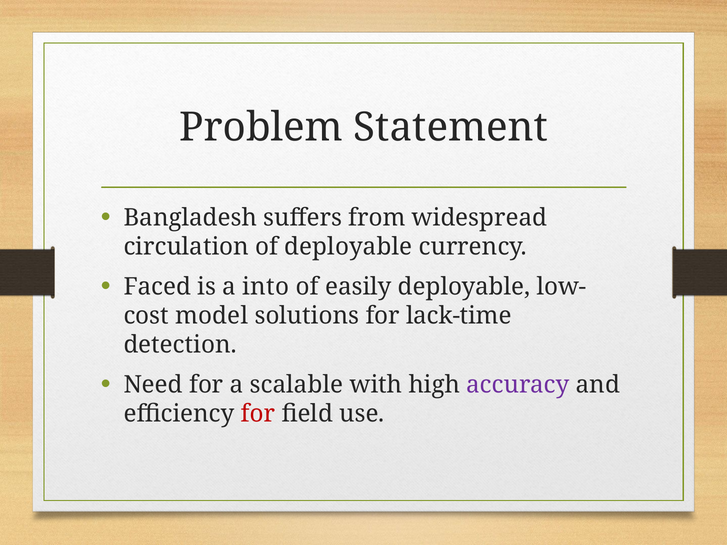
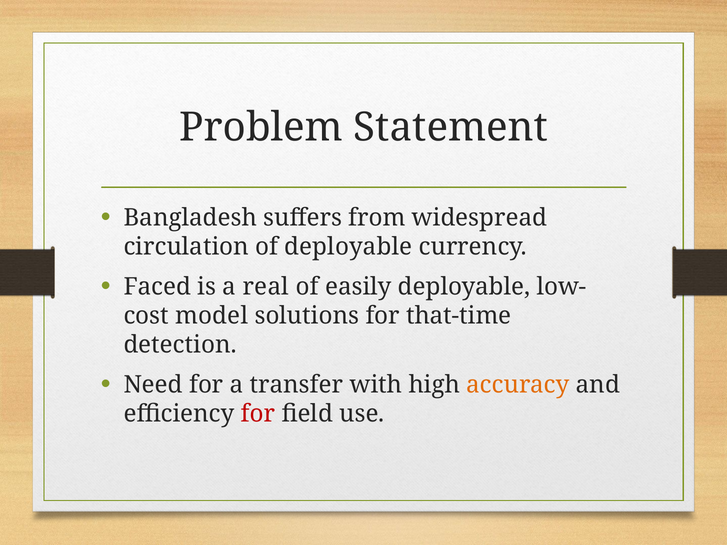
into: into -> real
lack-time: lack-time -> that-time
scalable: scalable -> transfer
accuracy colour: purple -> orange
